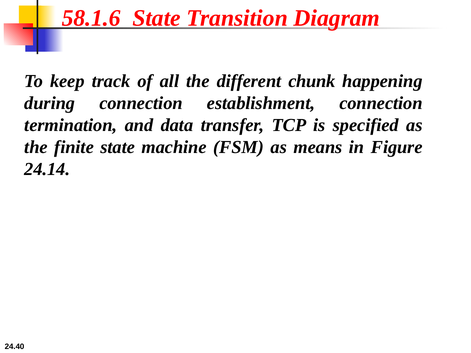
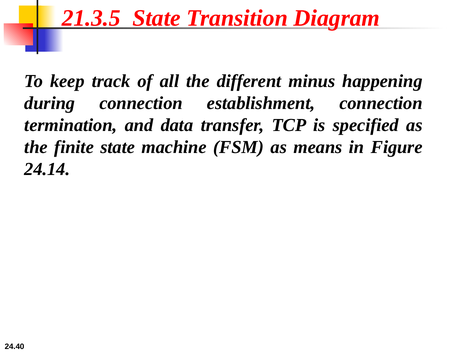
58.1.6: 58.1.6 -> 21.3.5
chunk: chunk -> minus
